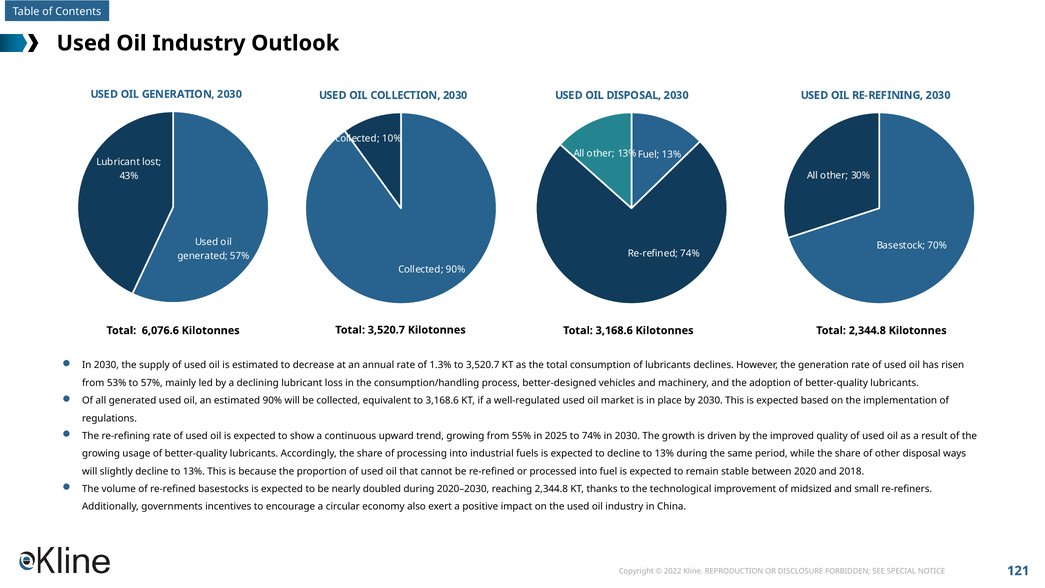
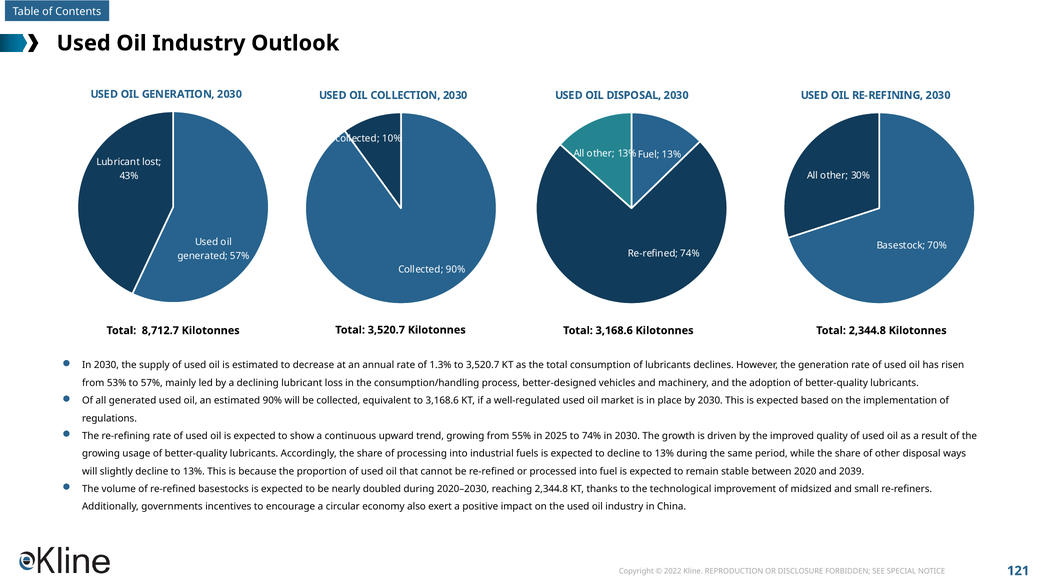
6,076.6: 6,076.6 -> 8,712.7
2018: 2018 -> 2039
